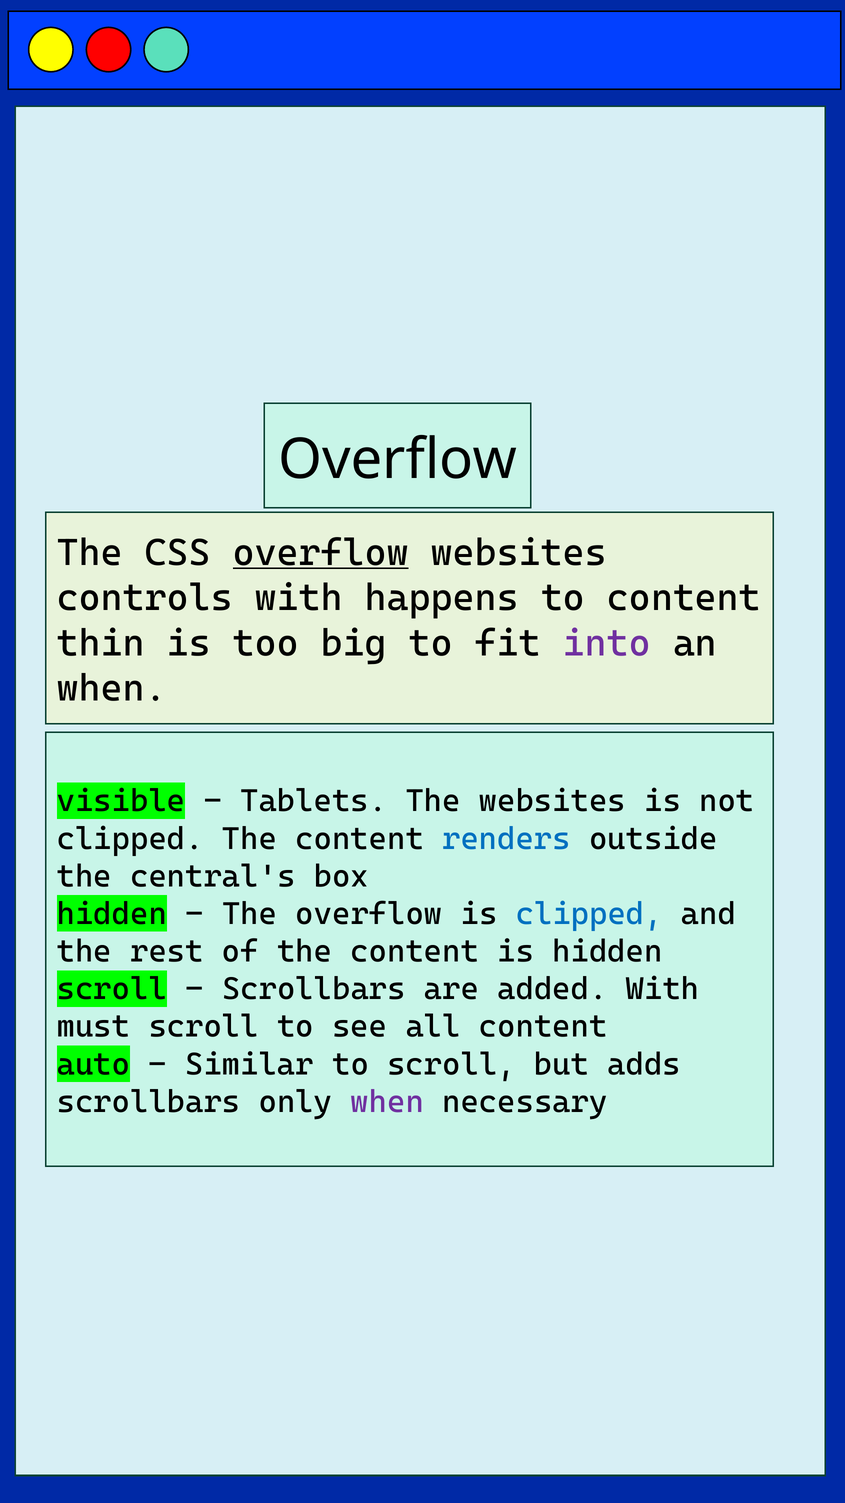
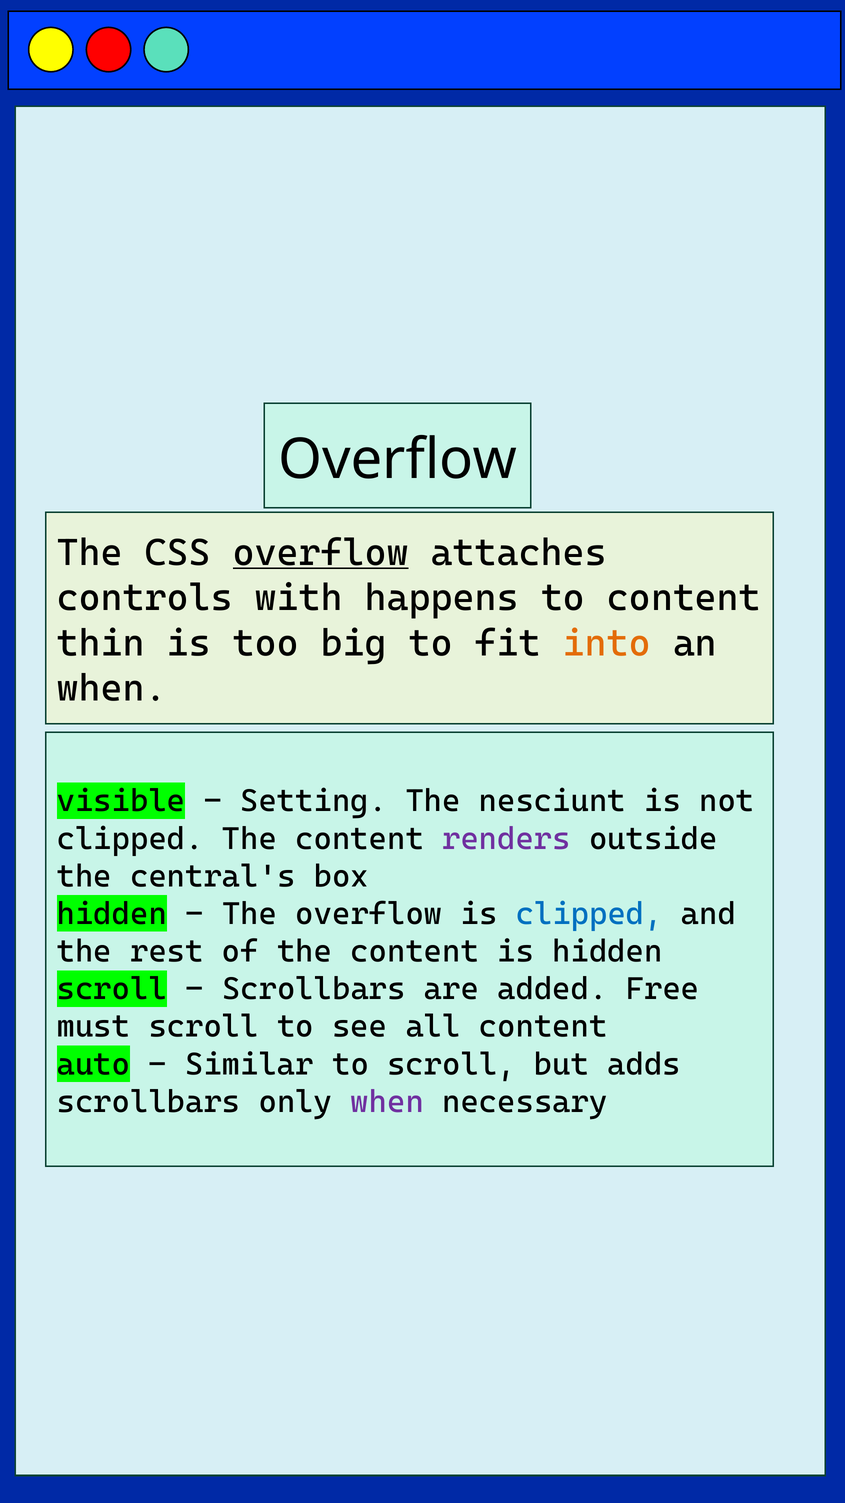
overflow websites: websites -> attaches
into colour: purple -> orange
Tablets: Tablets -> Setting
The websites: websites -> nesciunt
renders colour: blue -> purple
added With: With -> Free
